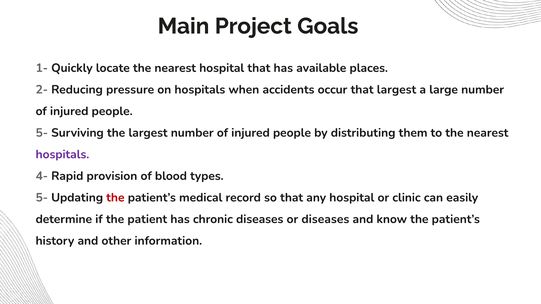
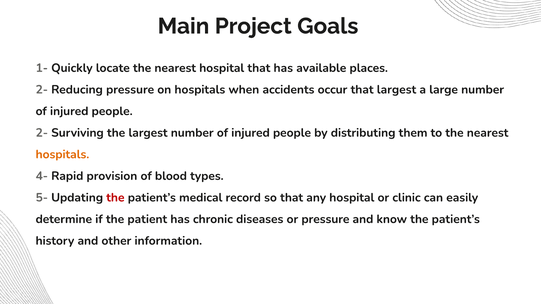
5- at (42, 133): 5- -> 2-
hospitals at (62, 154) colour: purple -> orange
or diseases: diseases -> pressure
